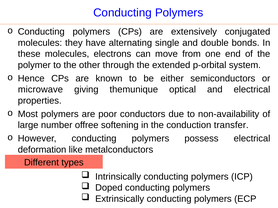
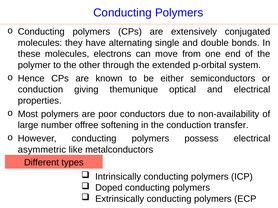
microwave at (40, 90): microwave -> conduction
deformation: deformation -> asymmetric
